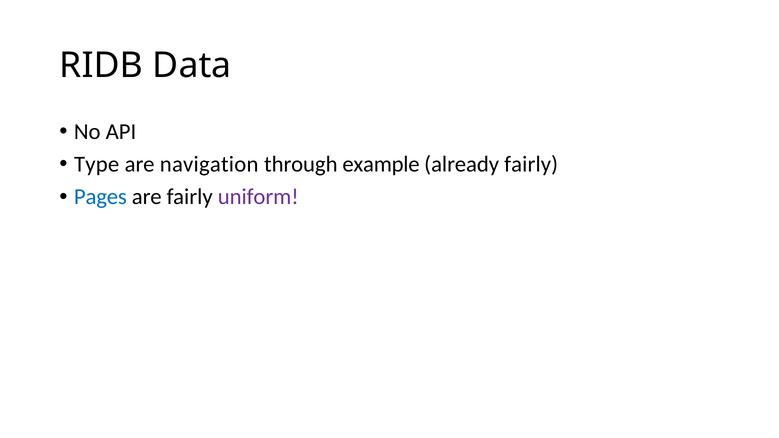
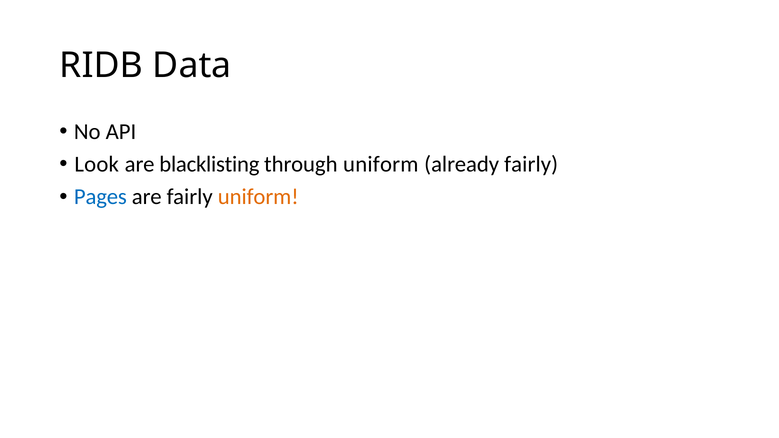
Type: Type -> Look
navigation: navigation -> blacklisting
through example: example -> uniform
uniform at (258, 197) colour: purple -> orange
